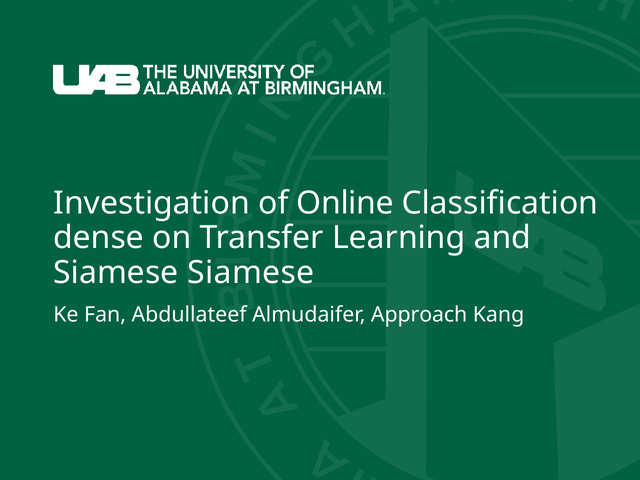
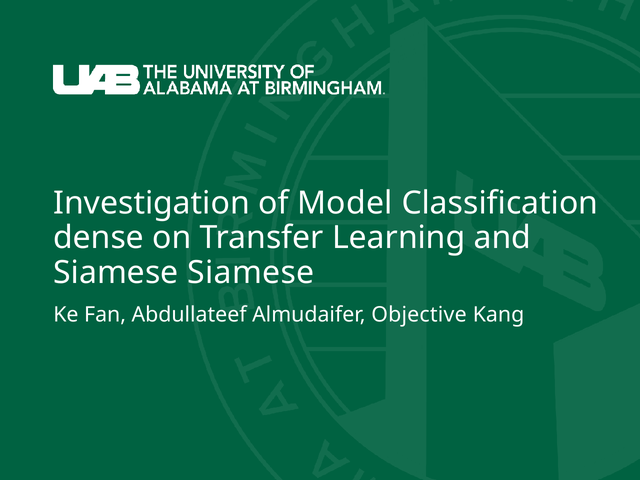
Online: Online -> Model
Approach: Approach -> Objective
